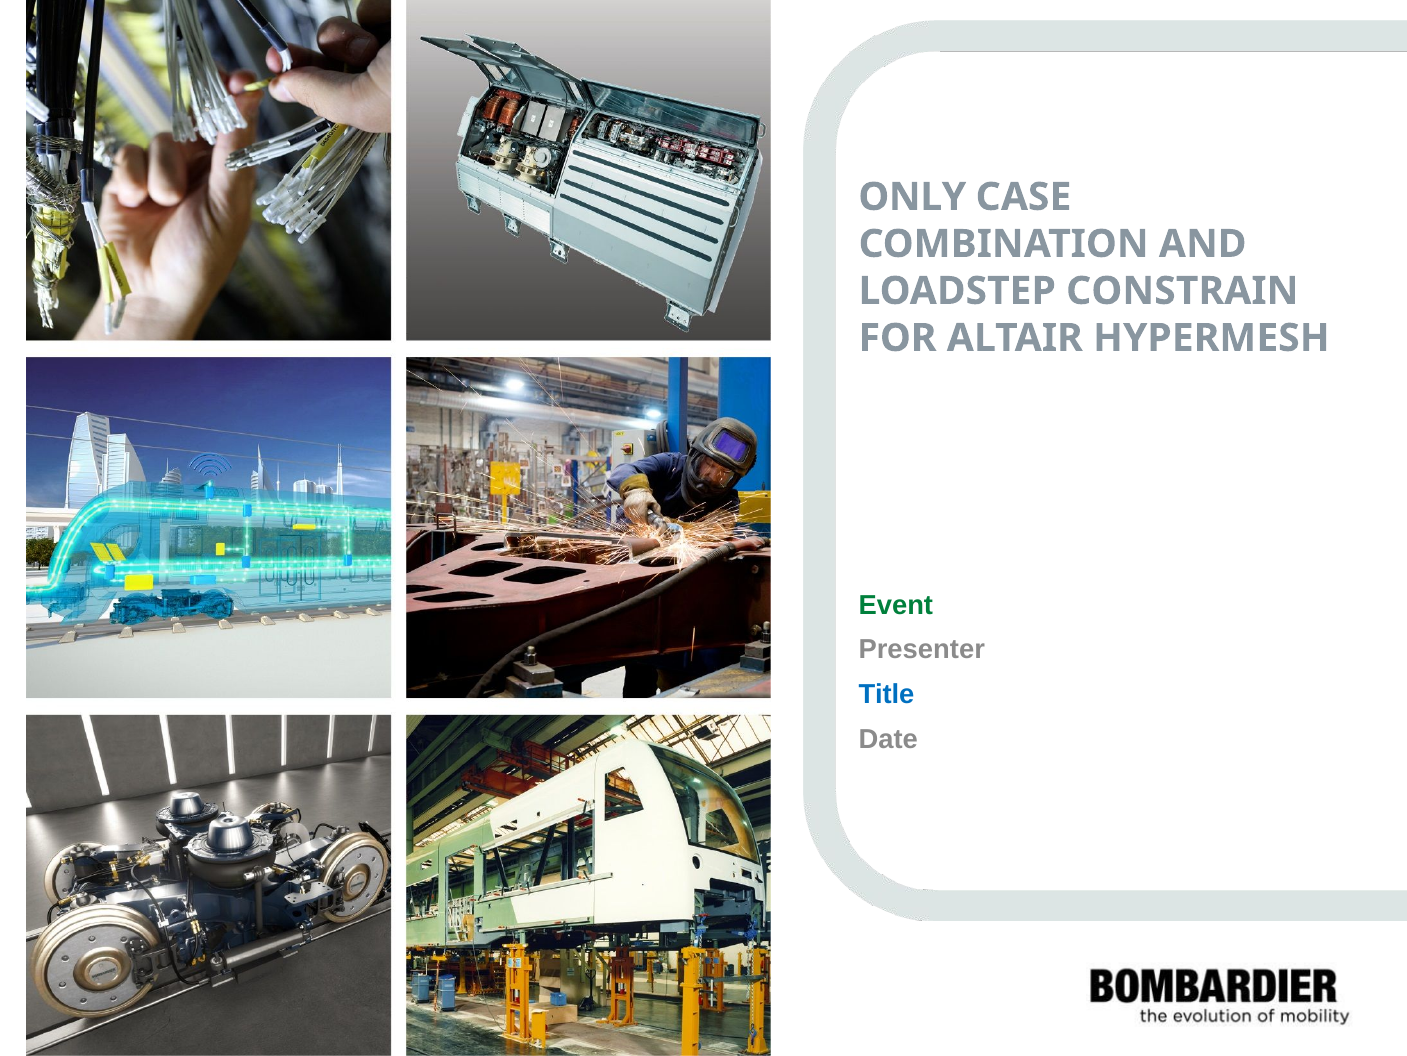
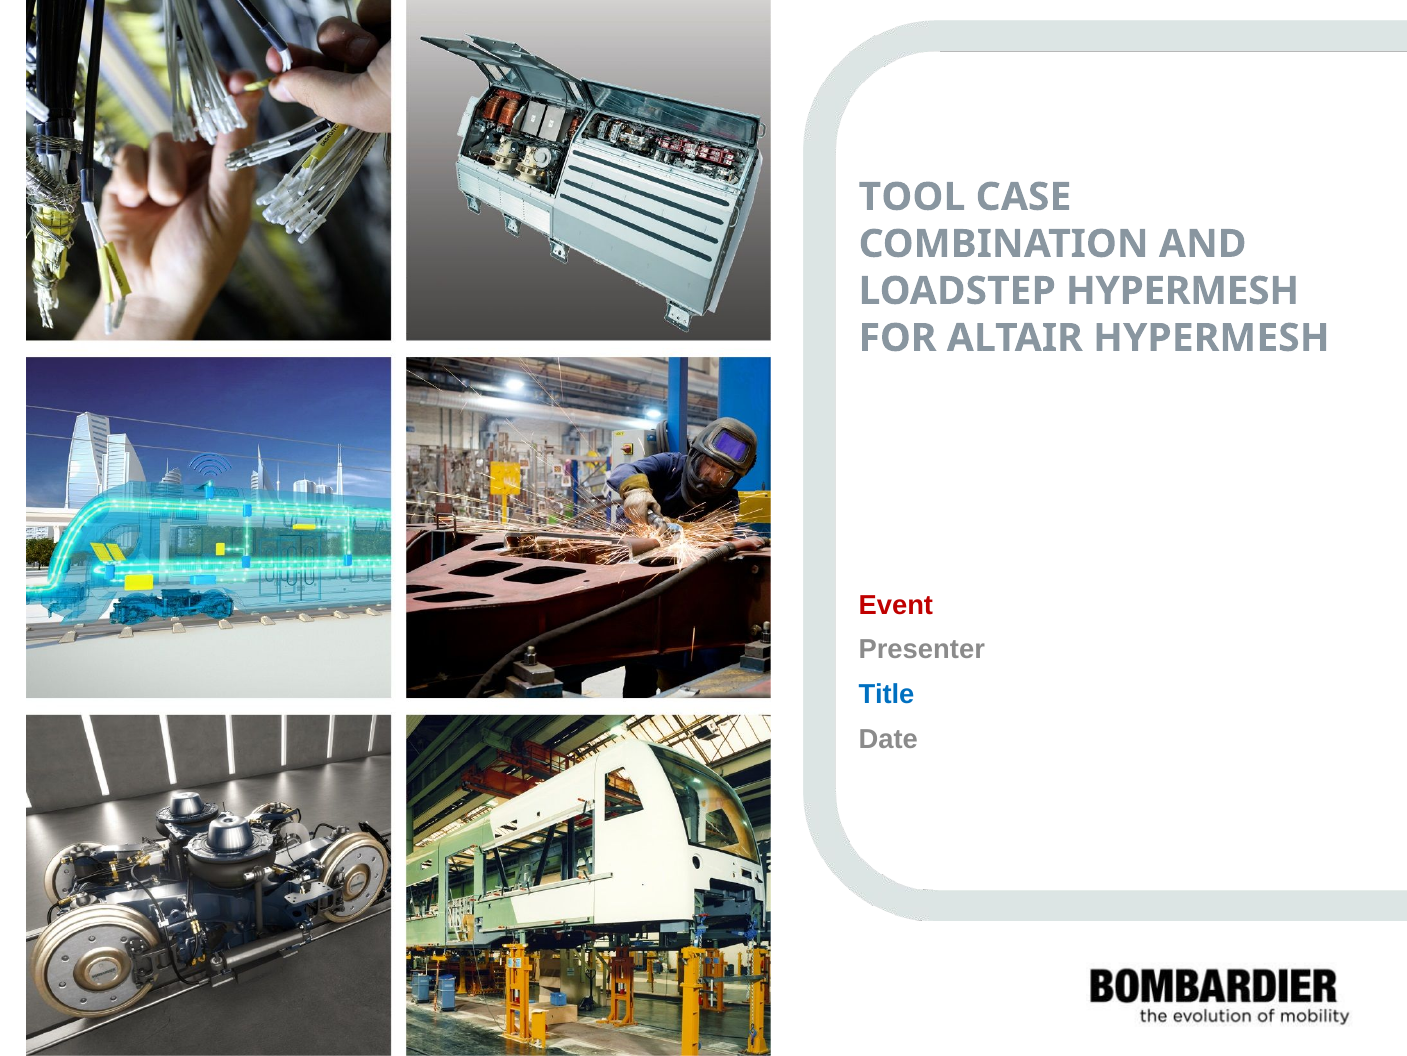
ONLY: ONLY -> TOOL
LOADSTEP CONSTRAIN: CONSTRAIN -> HYPERMESH
Event colour: green -> red
